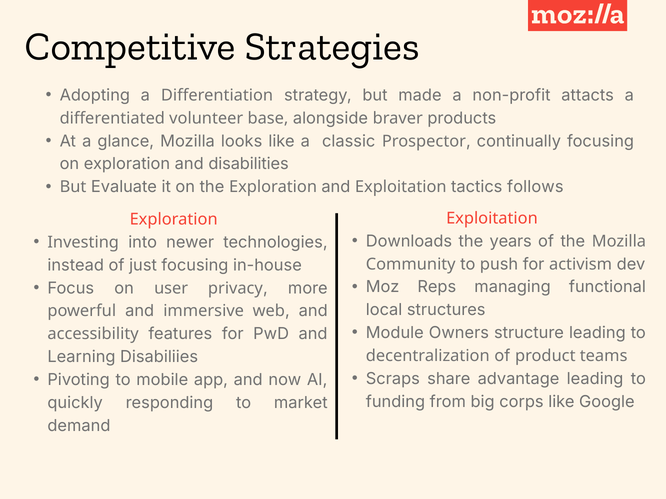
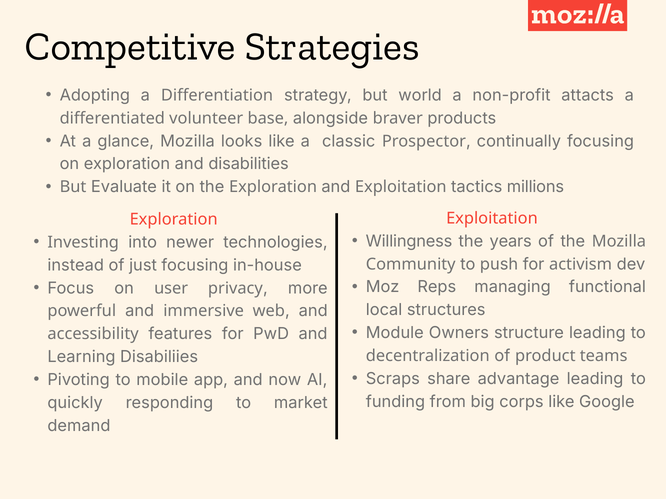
made: made -> world
follows: follows -> millions
Downloads: Downloads -> Willingness
